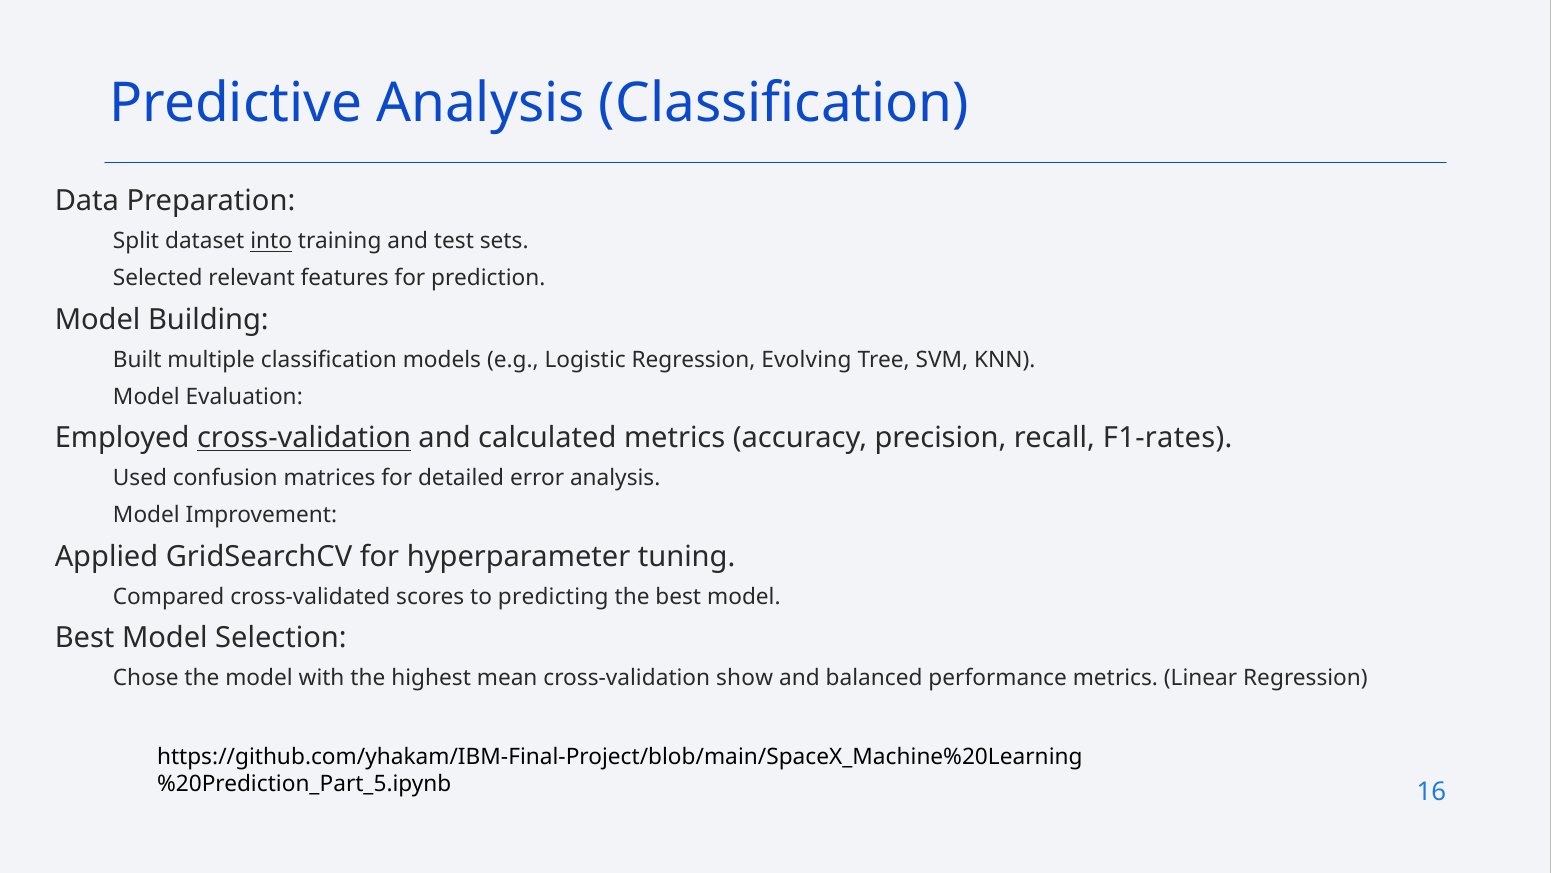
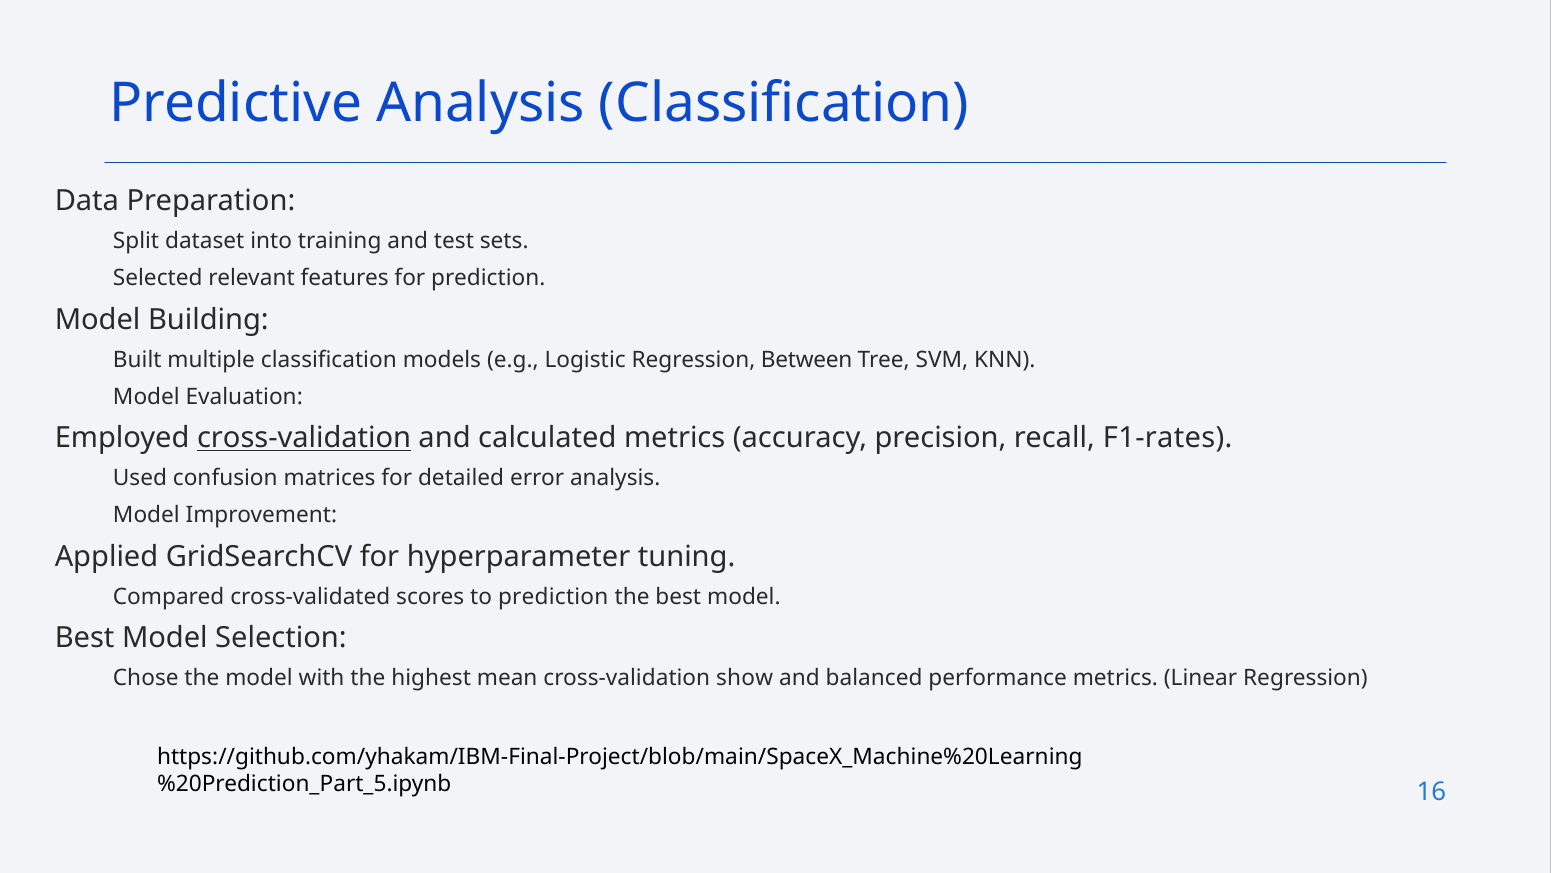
into underline: present -> none
Evolving: Evolving -> Between
to predicting: predicting -> prediction
